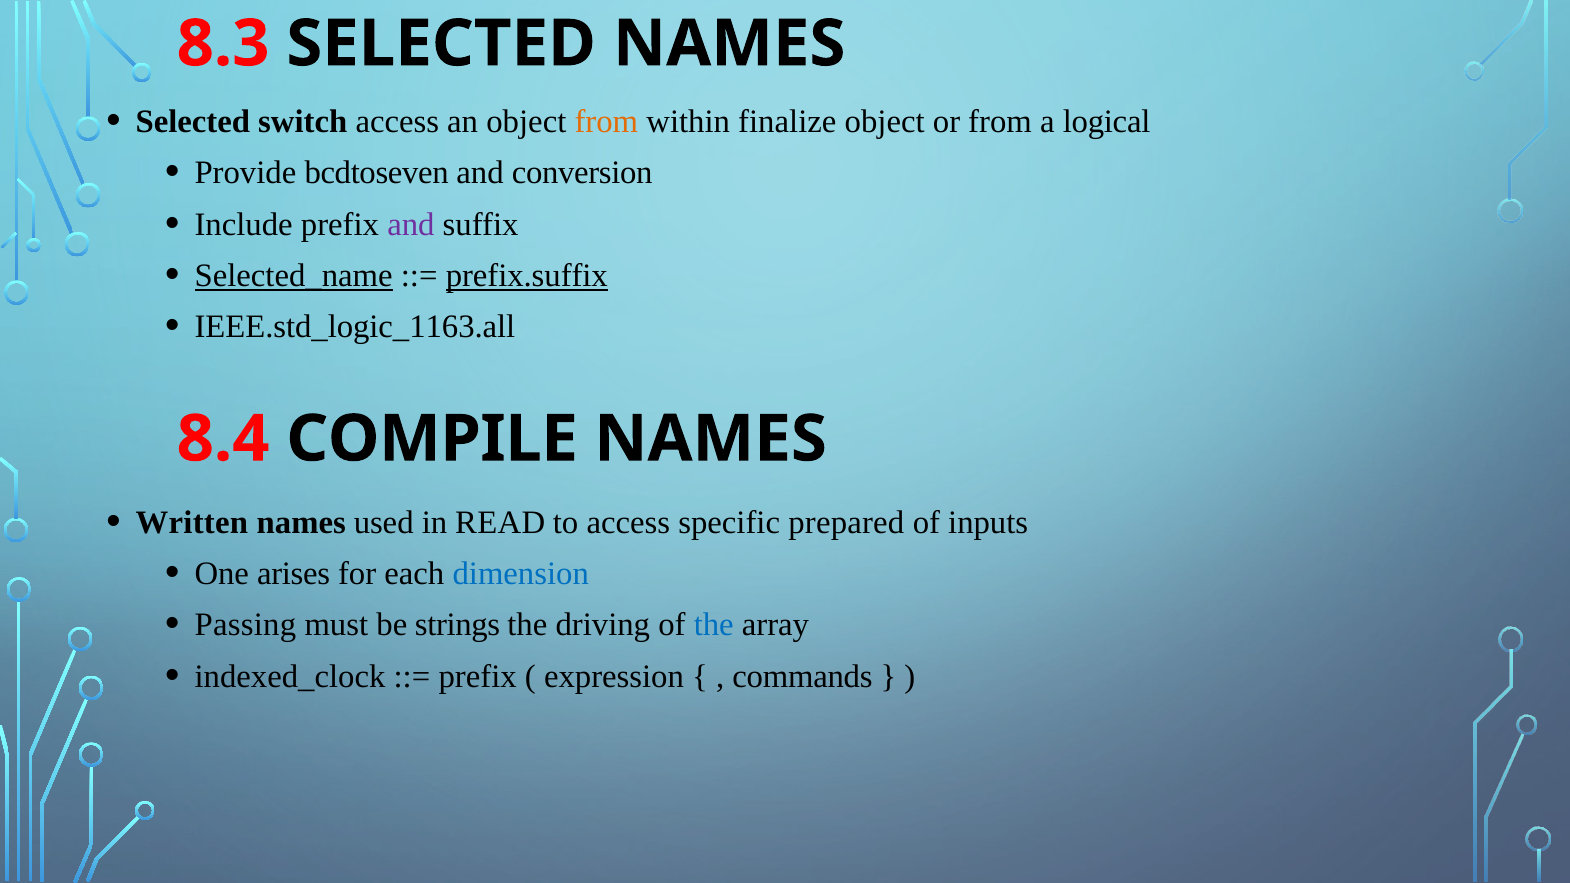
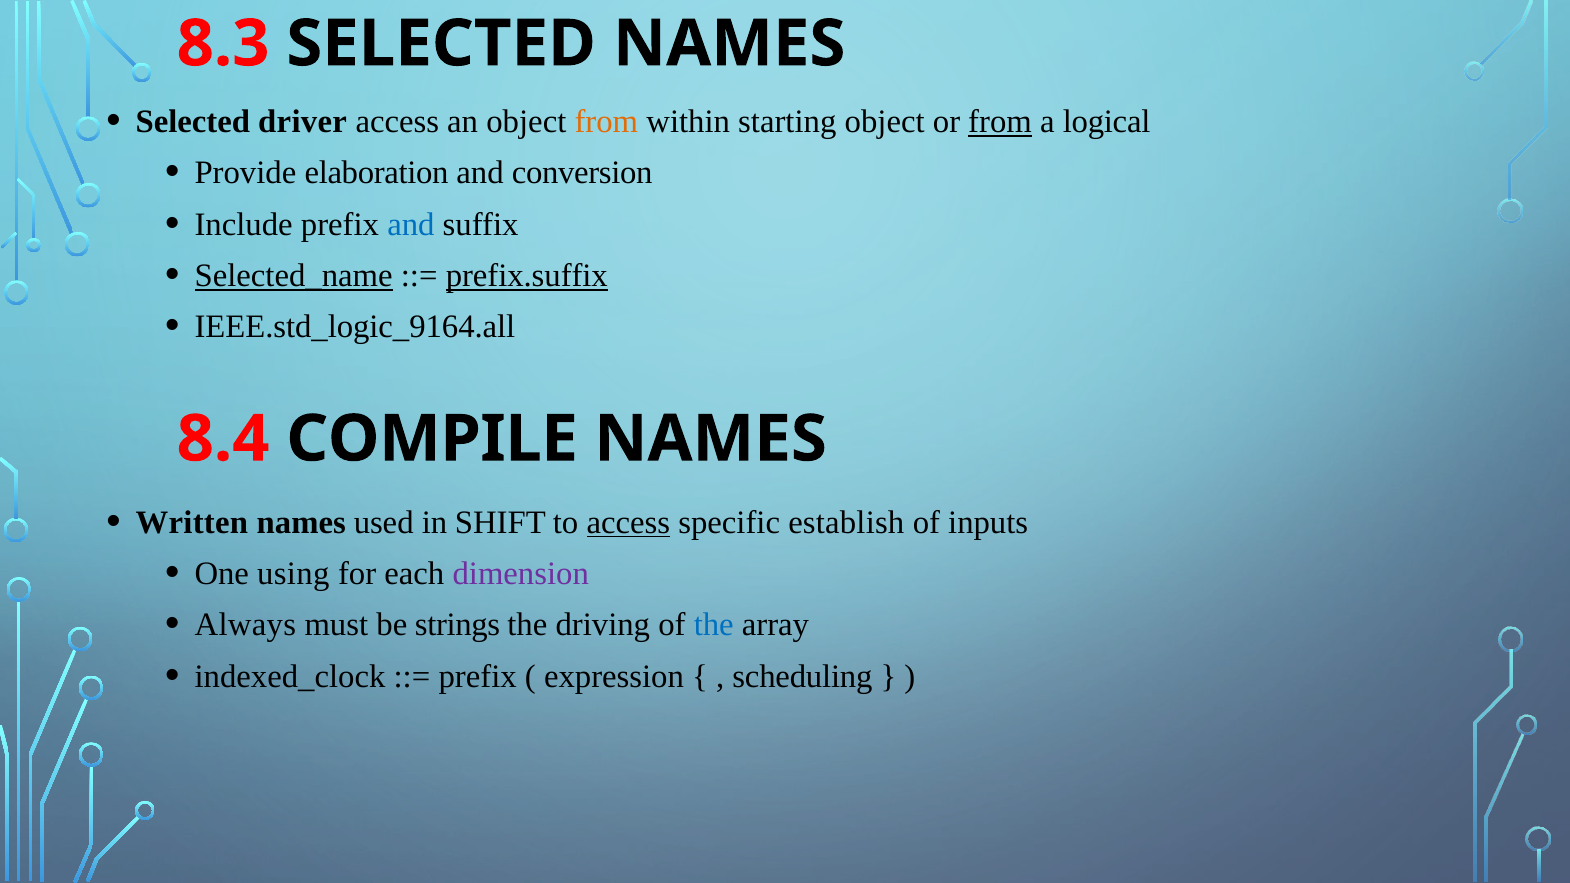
switch: switch -> driver
finalize: finalize -> starting
from at (1000, 122) underline: none -> present
bcdtoseven: bcdtoseven -> elaboration
and at (411, 224) colour: purple -> blue
IEEE.std_logic_1163.all: IEEE.std_logic_1163.all -> IEEE.std_logic_9164.all
READ: READ -> SHIFT
access at (628, 523) underline: none -> present
prepared: prepared -> establish
arises: arises -> using
dimension colour: blue -> purple
Passing: Passing -> Always
commands: commands -> scheduling
